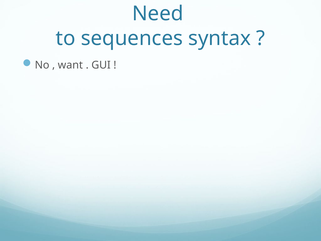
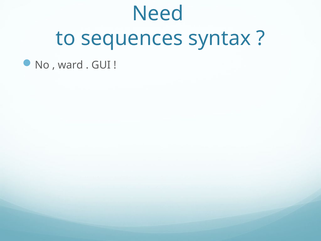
want: want -> ward
